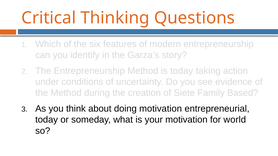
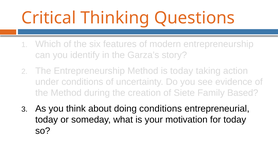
doing motivation: motivation -> conditions
for world: world -> today
